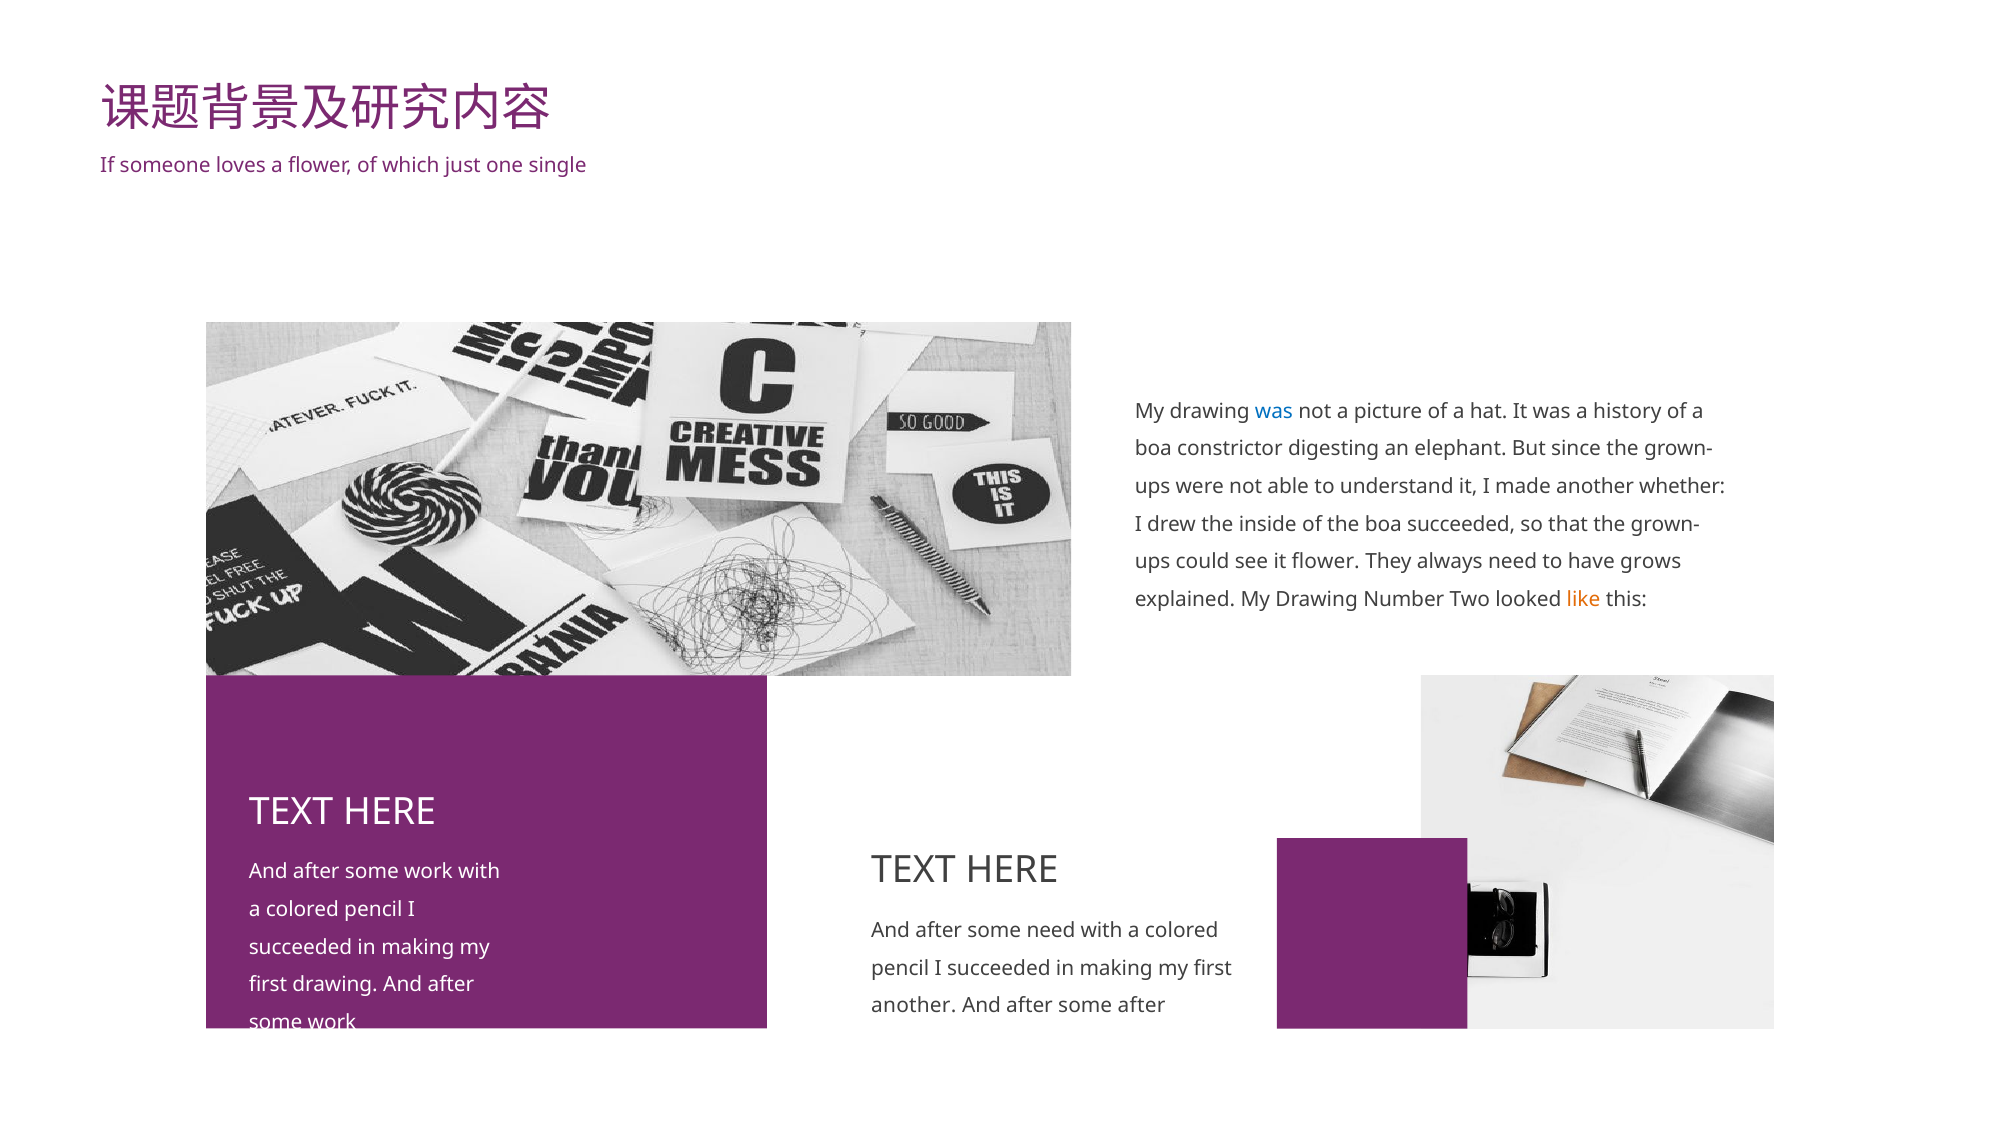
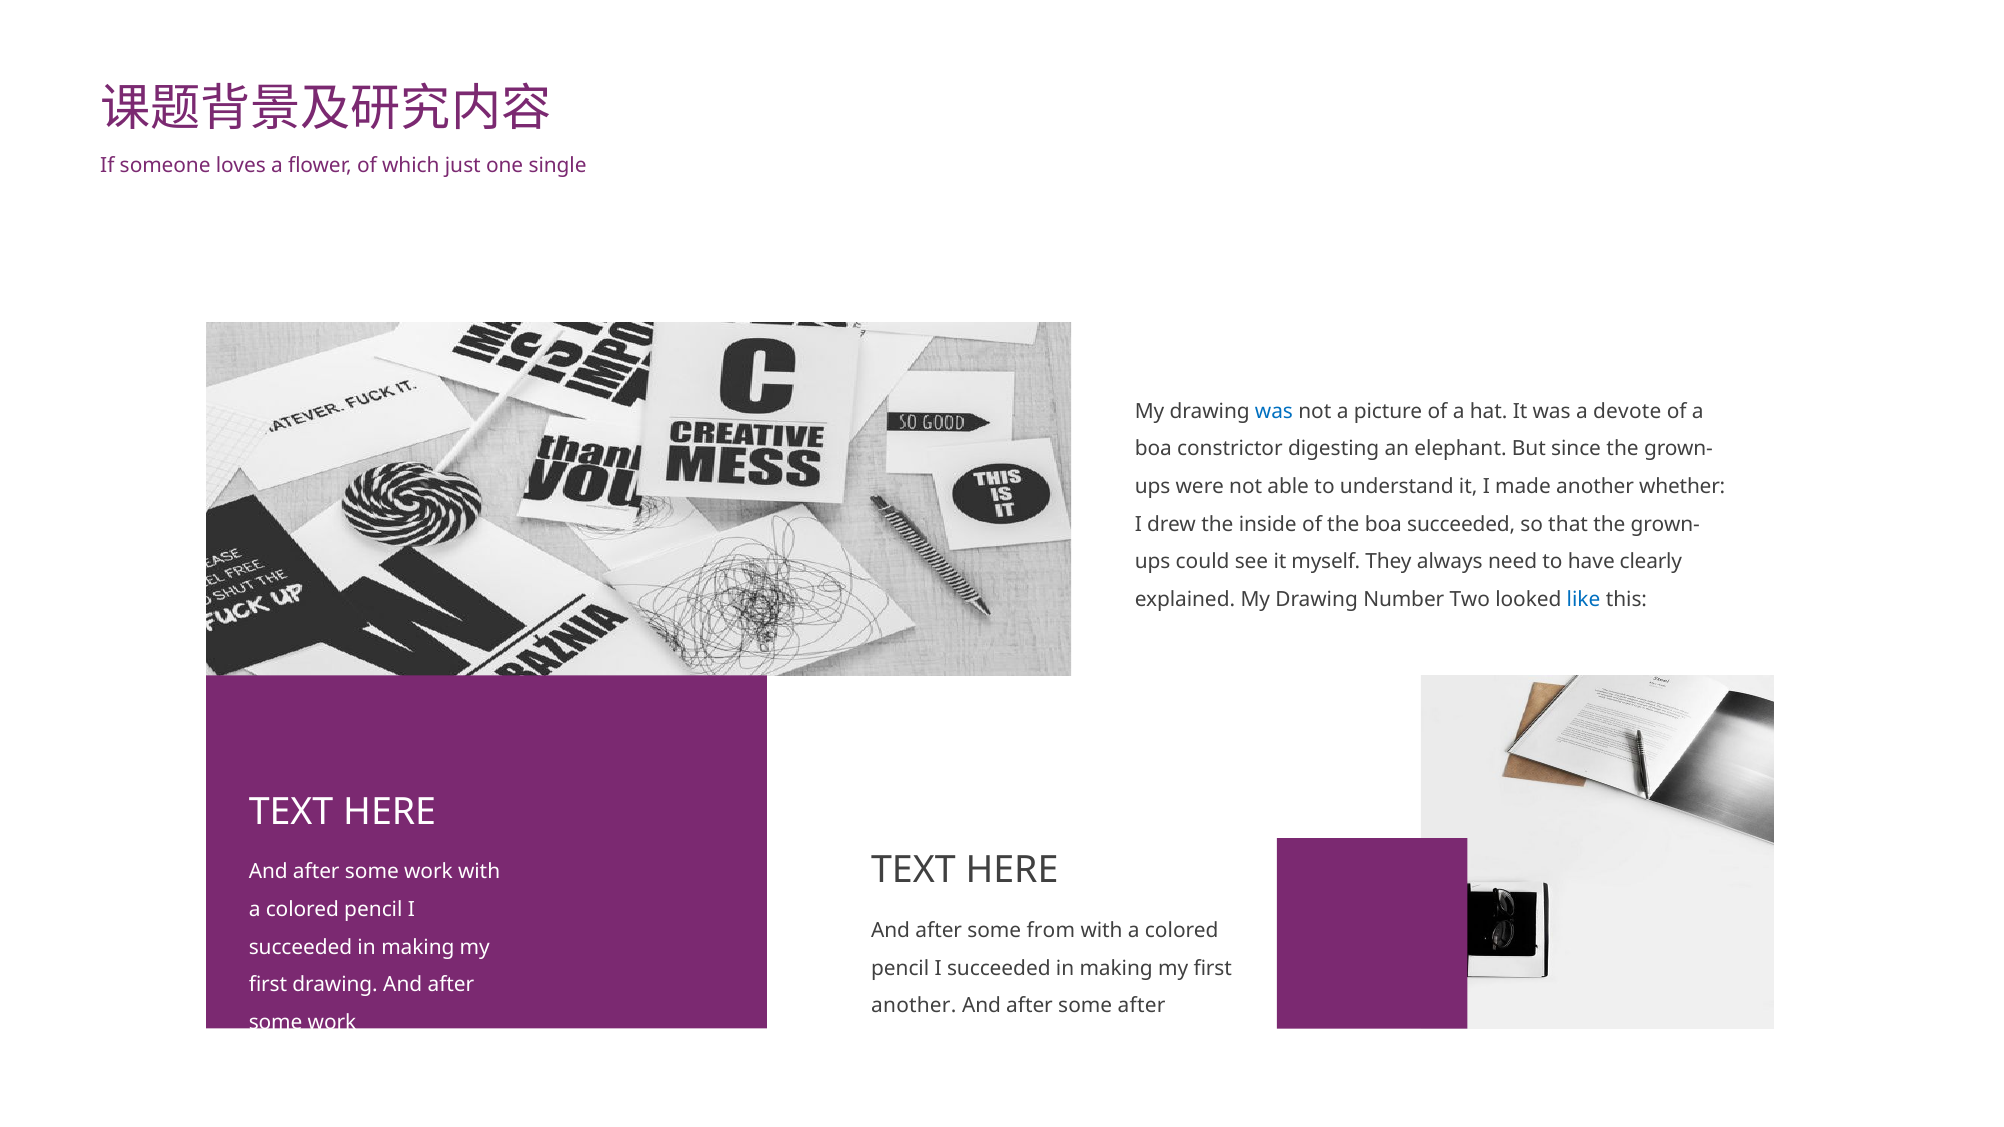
history: history -> devote
it flower: flower -> myself
grows: grows -> clearly
like colour: orange -> blue
some need: need -> from
